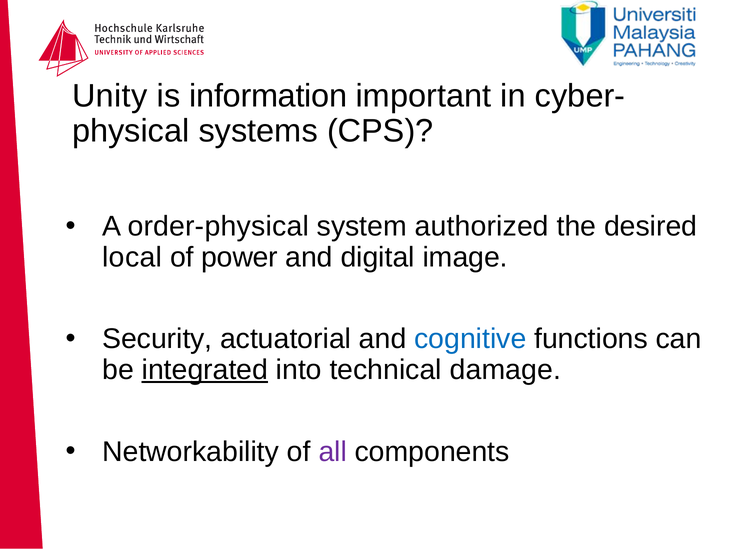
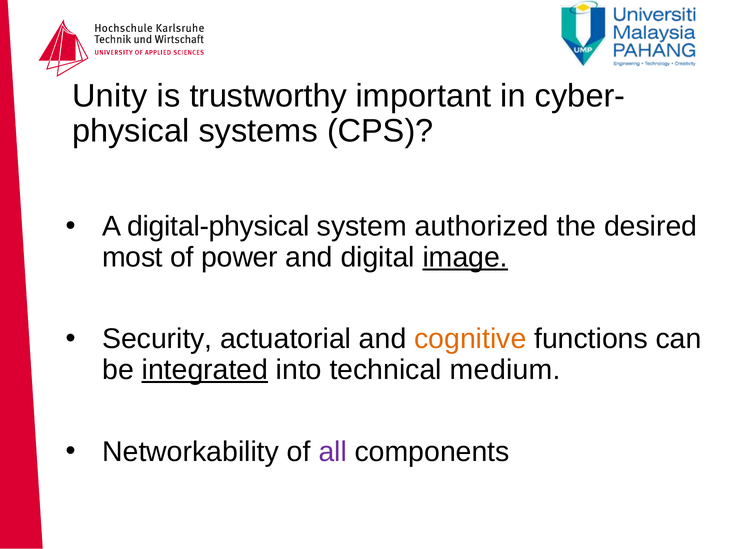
information: information -> trustworthy
order-physical: order-physical -> digital-physical
local: local -> most
image underline: none -> present
cognitive colour: blue -> orange
damage: damage -> medium
